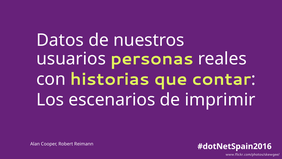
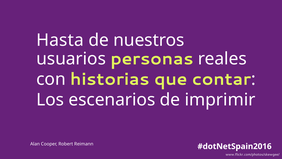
Datos: Datos -> Hasta
